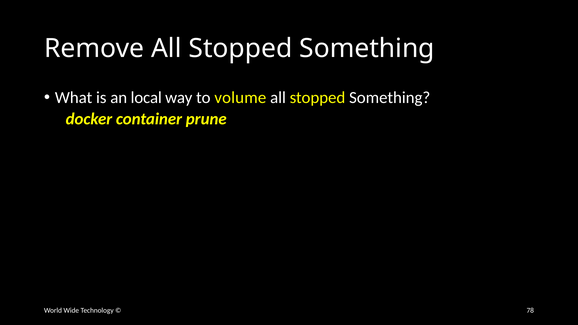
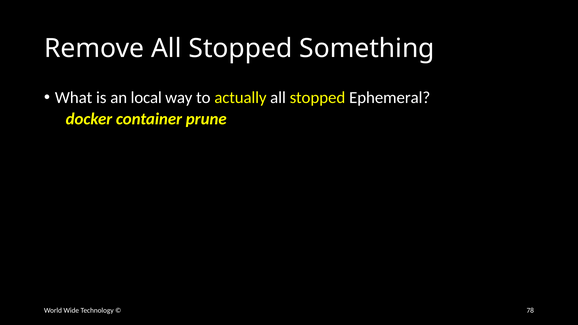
volume: volume -> actually
Something at (390, 98): Something -> Ephemeral
